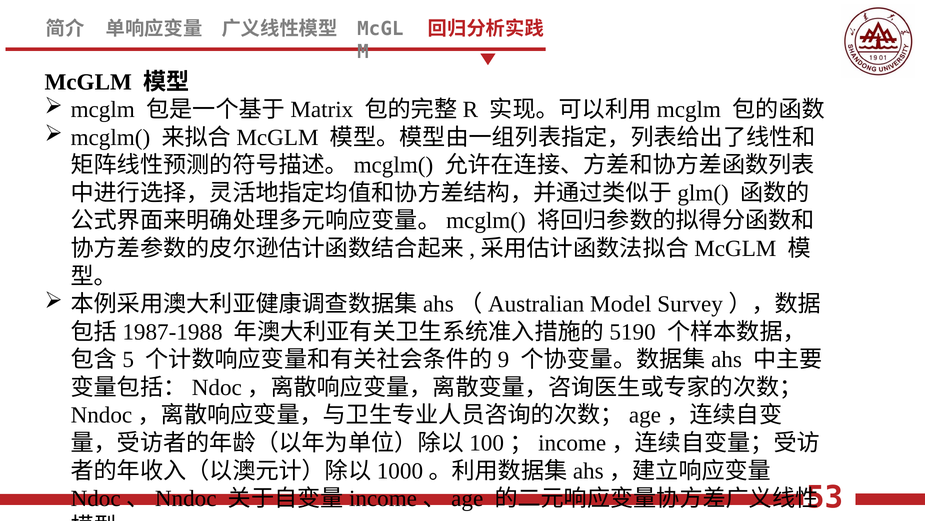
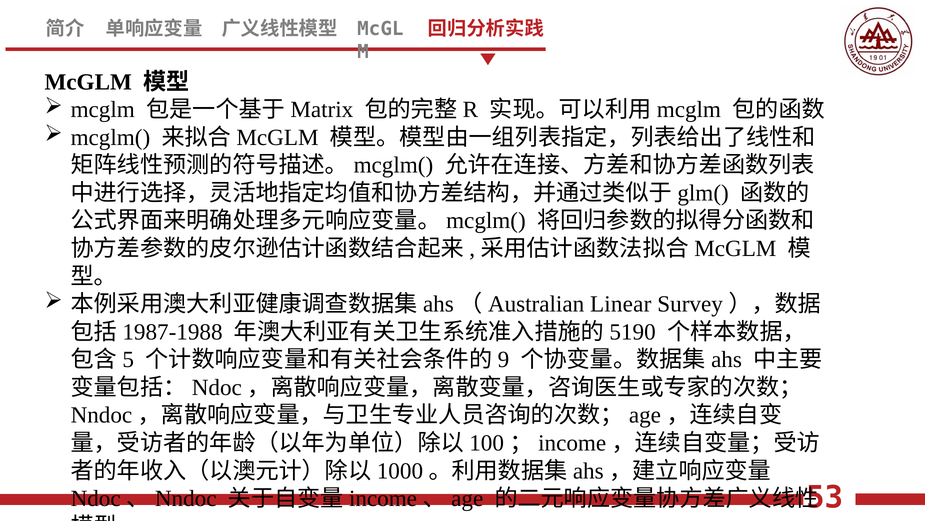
Model: Model -> Linear
